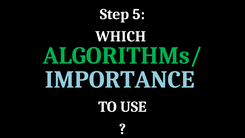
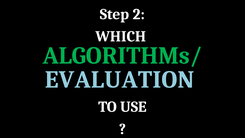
5: 5 -> 2
IMPORTANCE: IMPORTANCE -> EVALUATION
